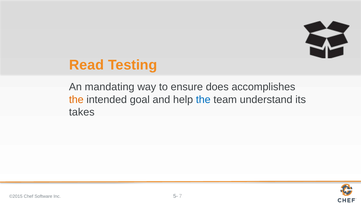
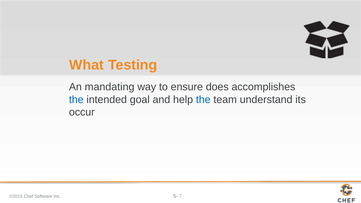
Read: Read -> What
the at (76, 100) colour: orange -> blue
takes: takes -> occur
